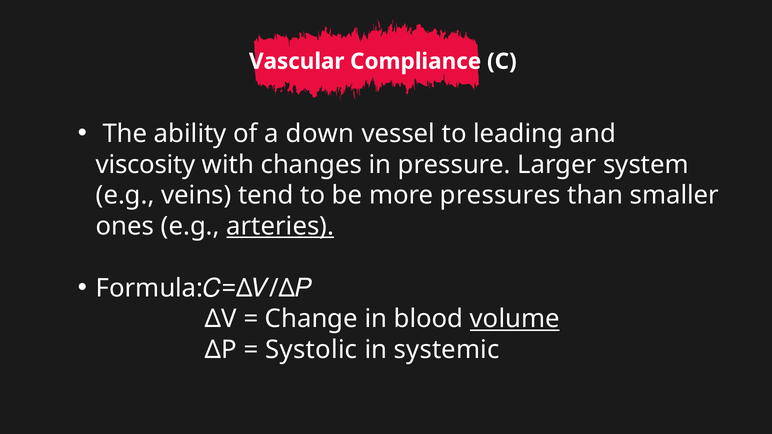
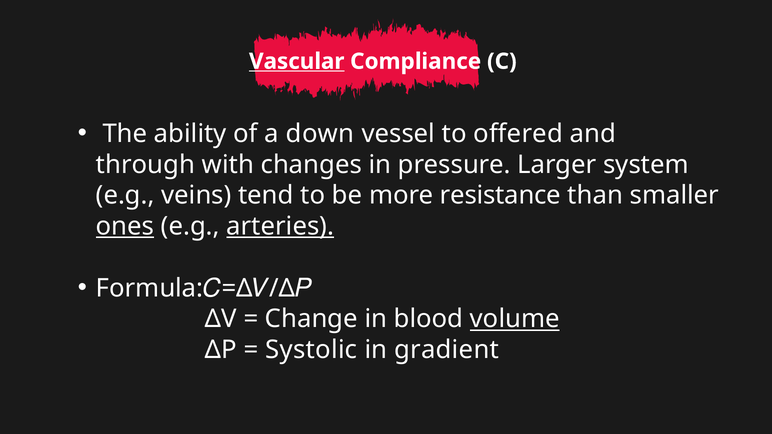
Vascular underline: none -> present
leading: leading -> offered
viscosity: viscosity -> through
pressures: pressures -> resistance
ones underline: none -> present
systemic: systemic -> gradient
